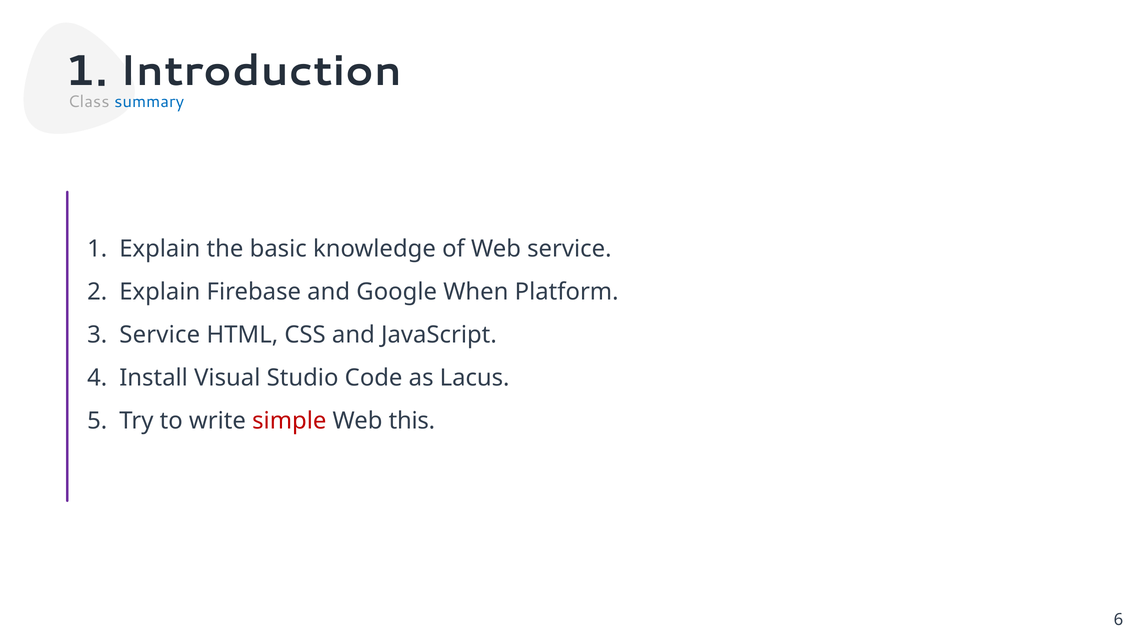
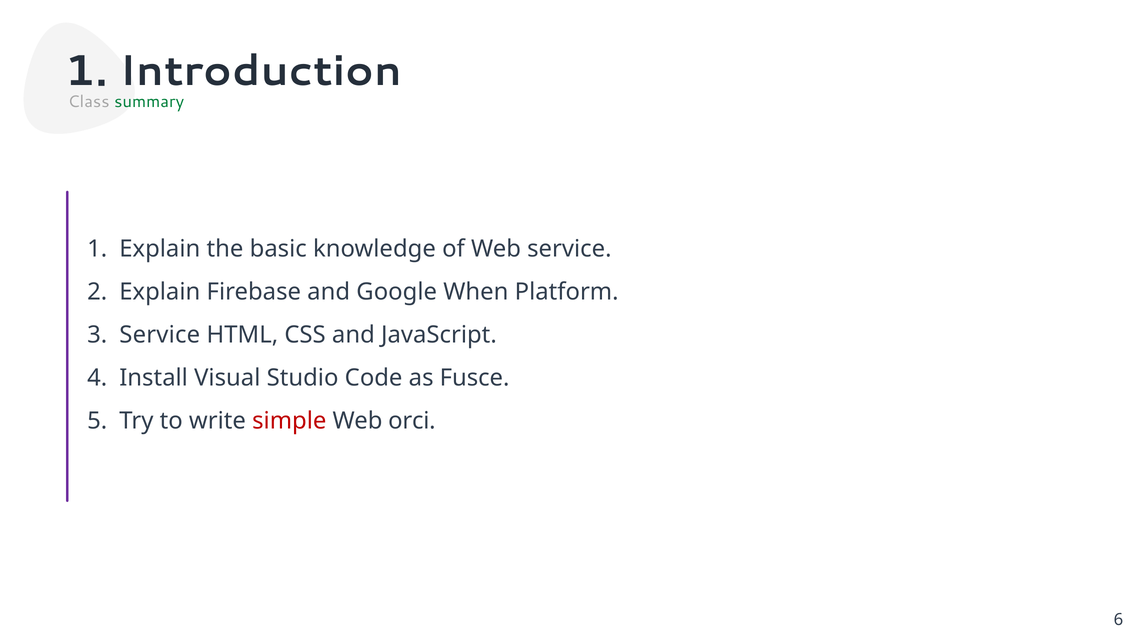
summary colour: blue -> green
Lacus: Lacus -> Fusce
this: this -> orci
